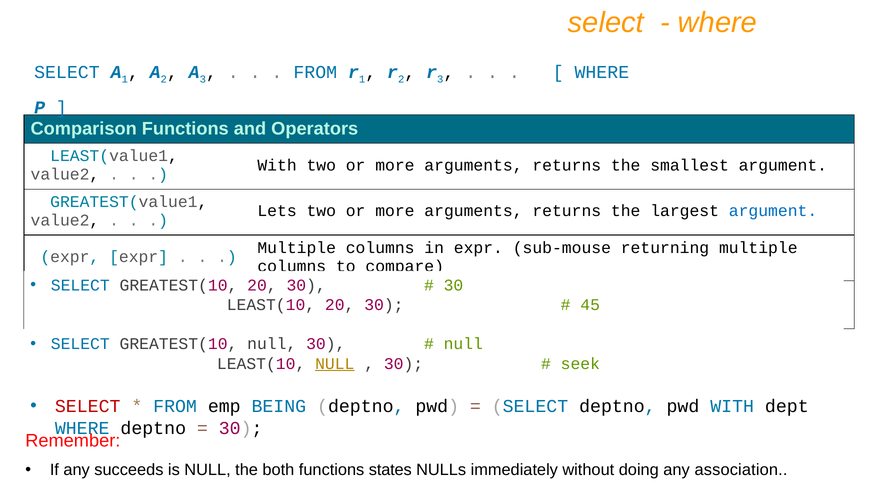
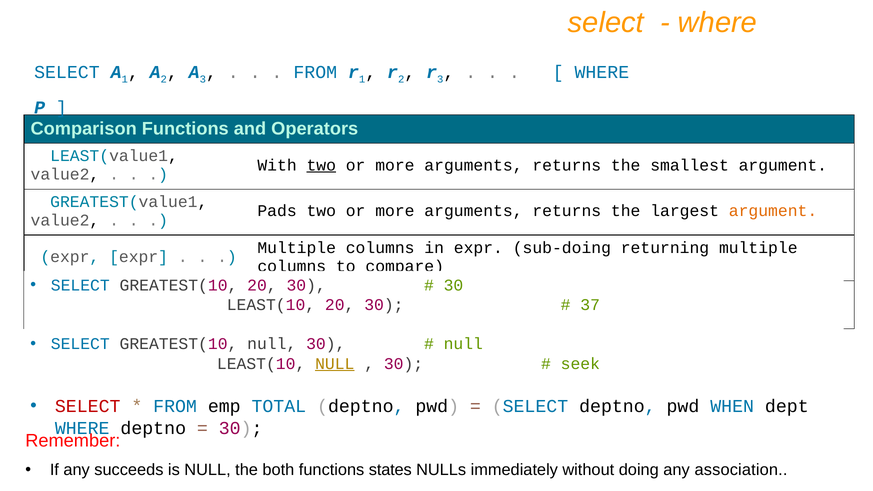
two at (321, 165) underline: none -> present
Lets: Lets -> Pads
argument at (773, 211) colour: blue -> orange
sub-mouse: sub-mouse -> sub-doing
45: 45 -> 37
BEING: BEING -> TOTAL
pwd WITH: WITH -> WHEN
